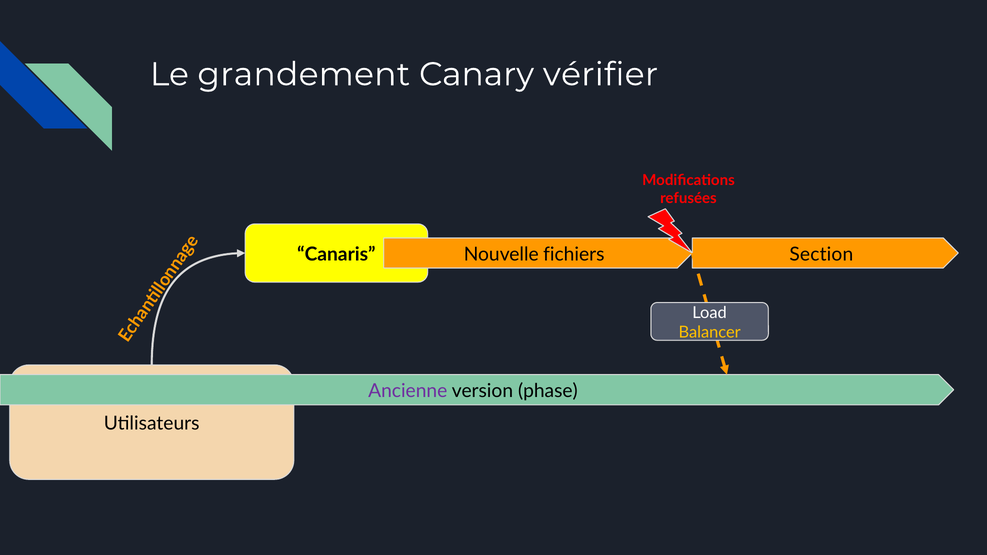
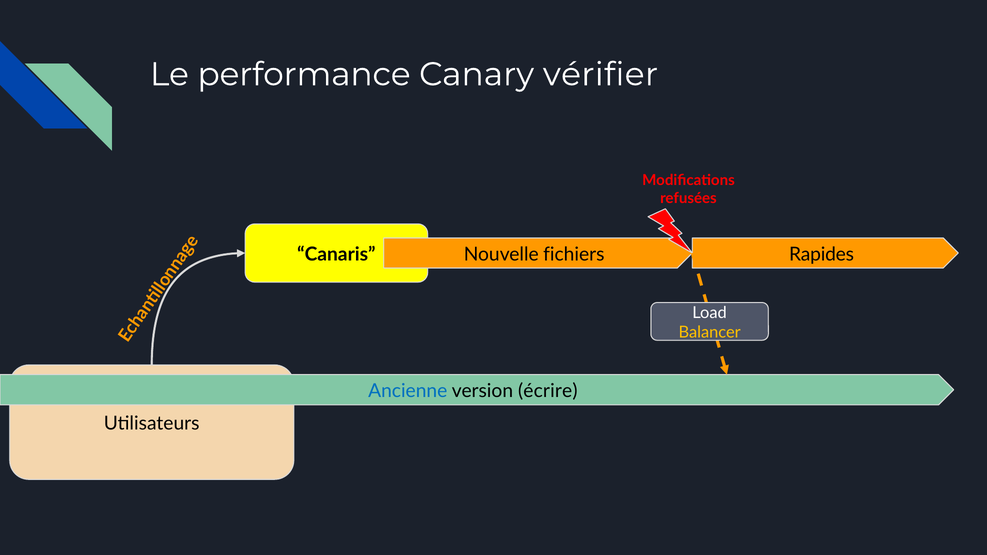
grandement: grandement -> performance
Section: Section -> Rapides
Ancienne colour: purple -> blue
phase: phase -> écrire
